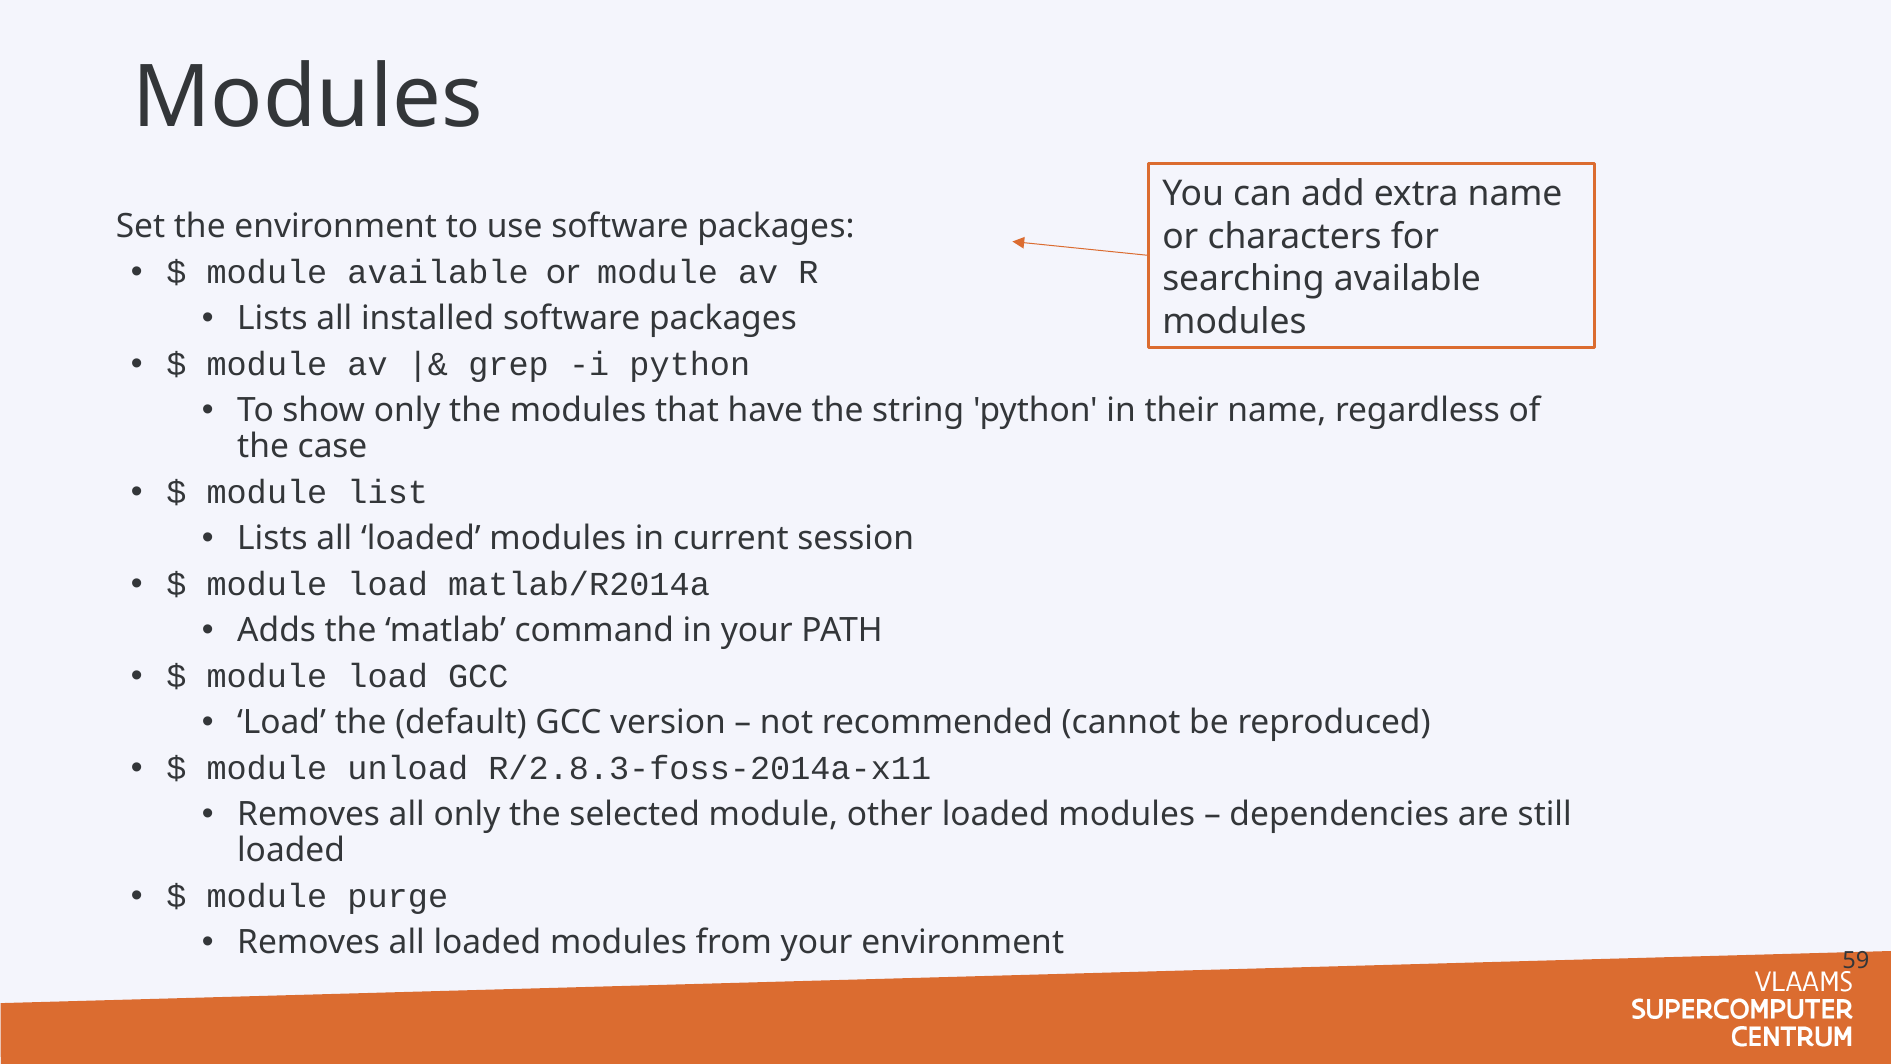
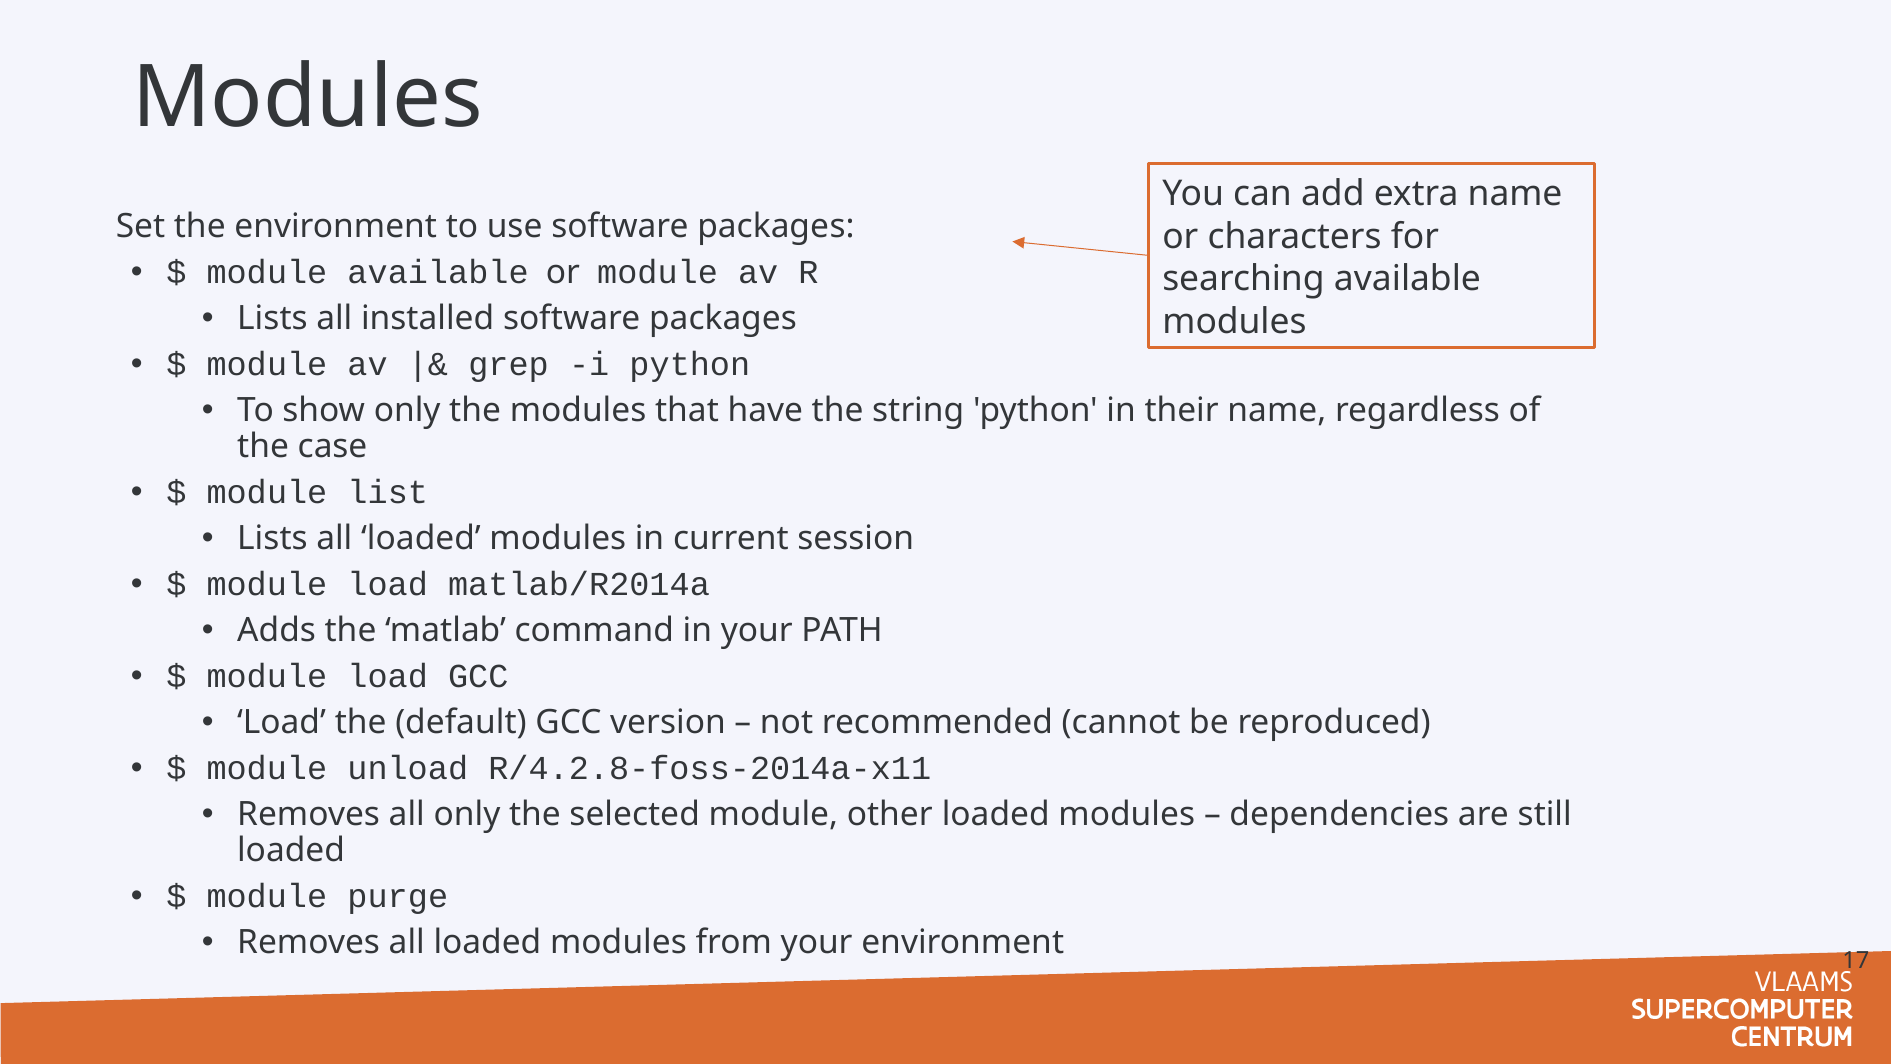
R/2.8.3-foss-2014a-x11: R/2.8.3-foss-2014a-x11 -> R/4.2.8-foss-2014a-x11
59: 59 -> 17
